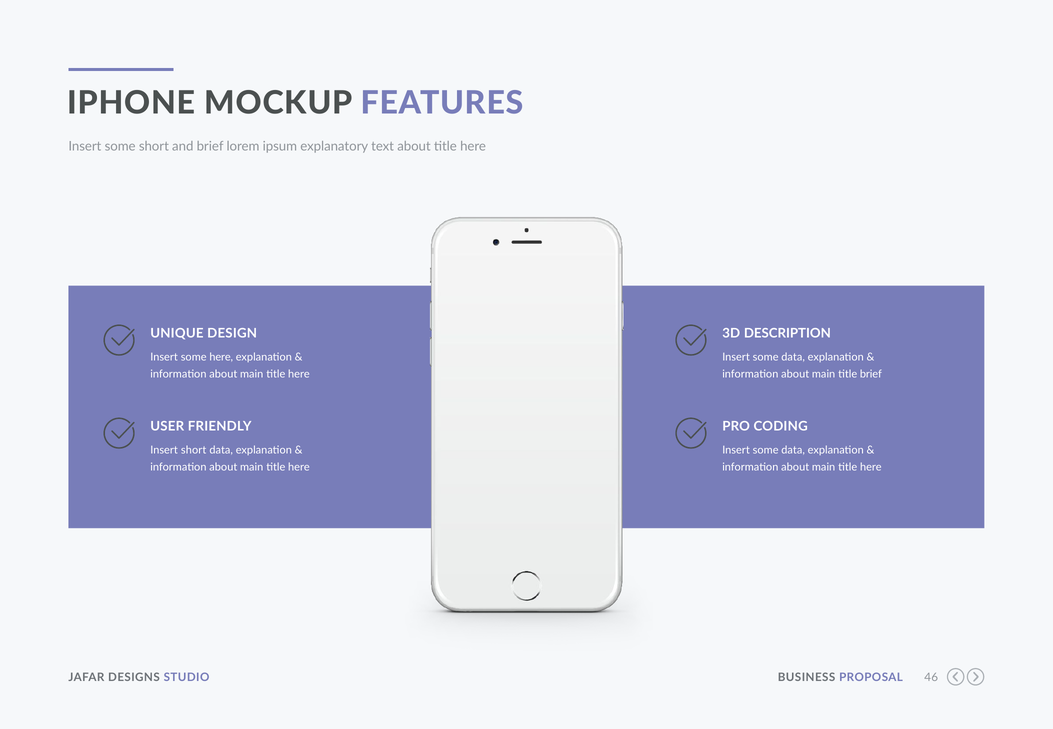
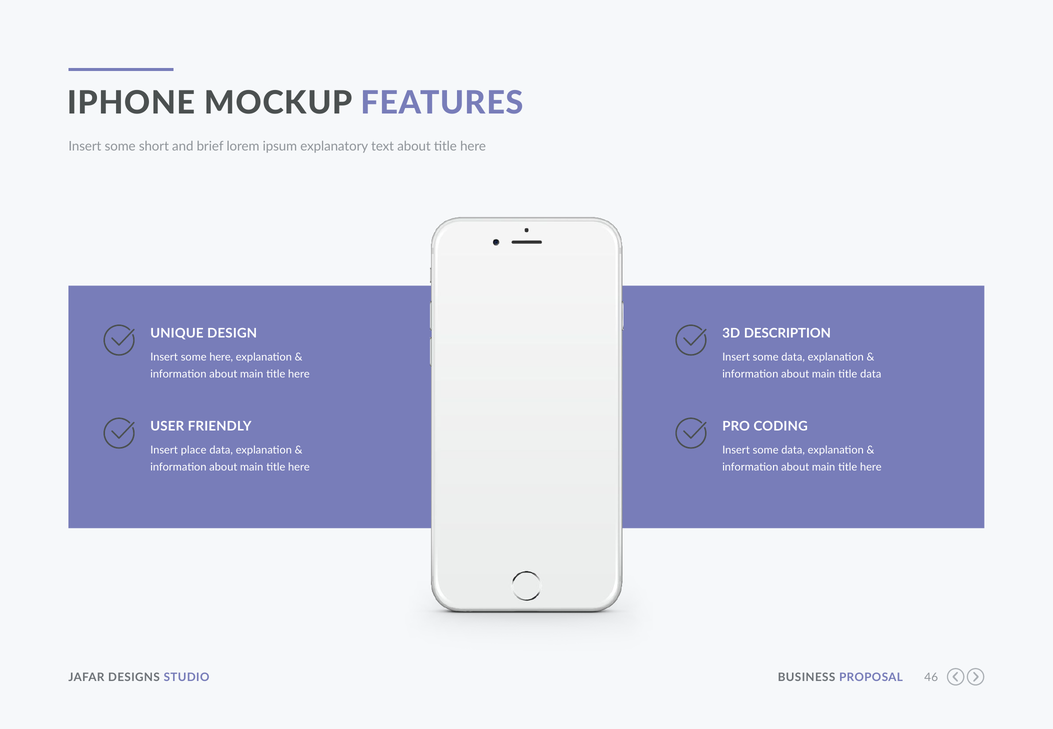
title brief: brief -> data
Insert short: short -> place
